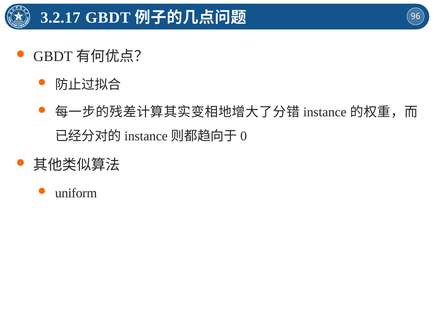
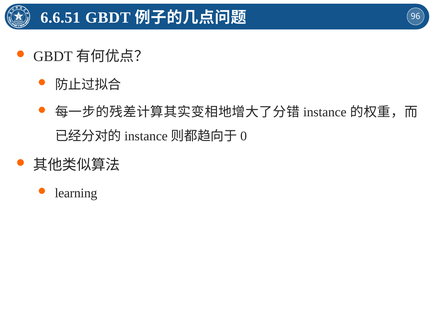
3.2.17: 3.2.17 -> 6.6.51
uniform: uniform -> learning
